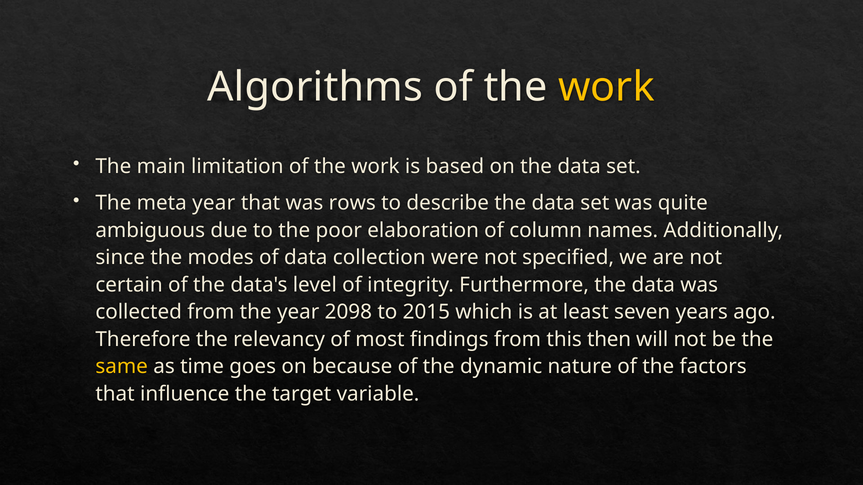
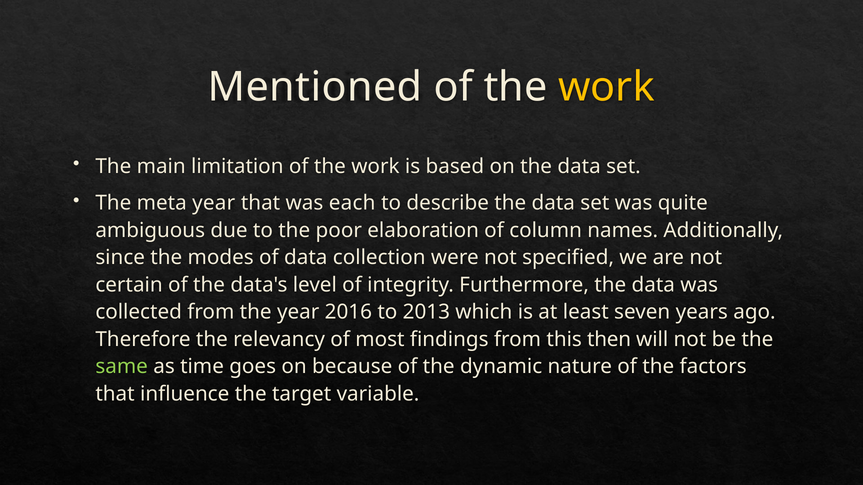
Algorithms: Algorithms -> Mentioned
rows: rows -> each
2098: 2098 -> 2016
2015: 2015 -> 2013
same colour: yellow -> light green
